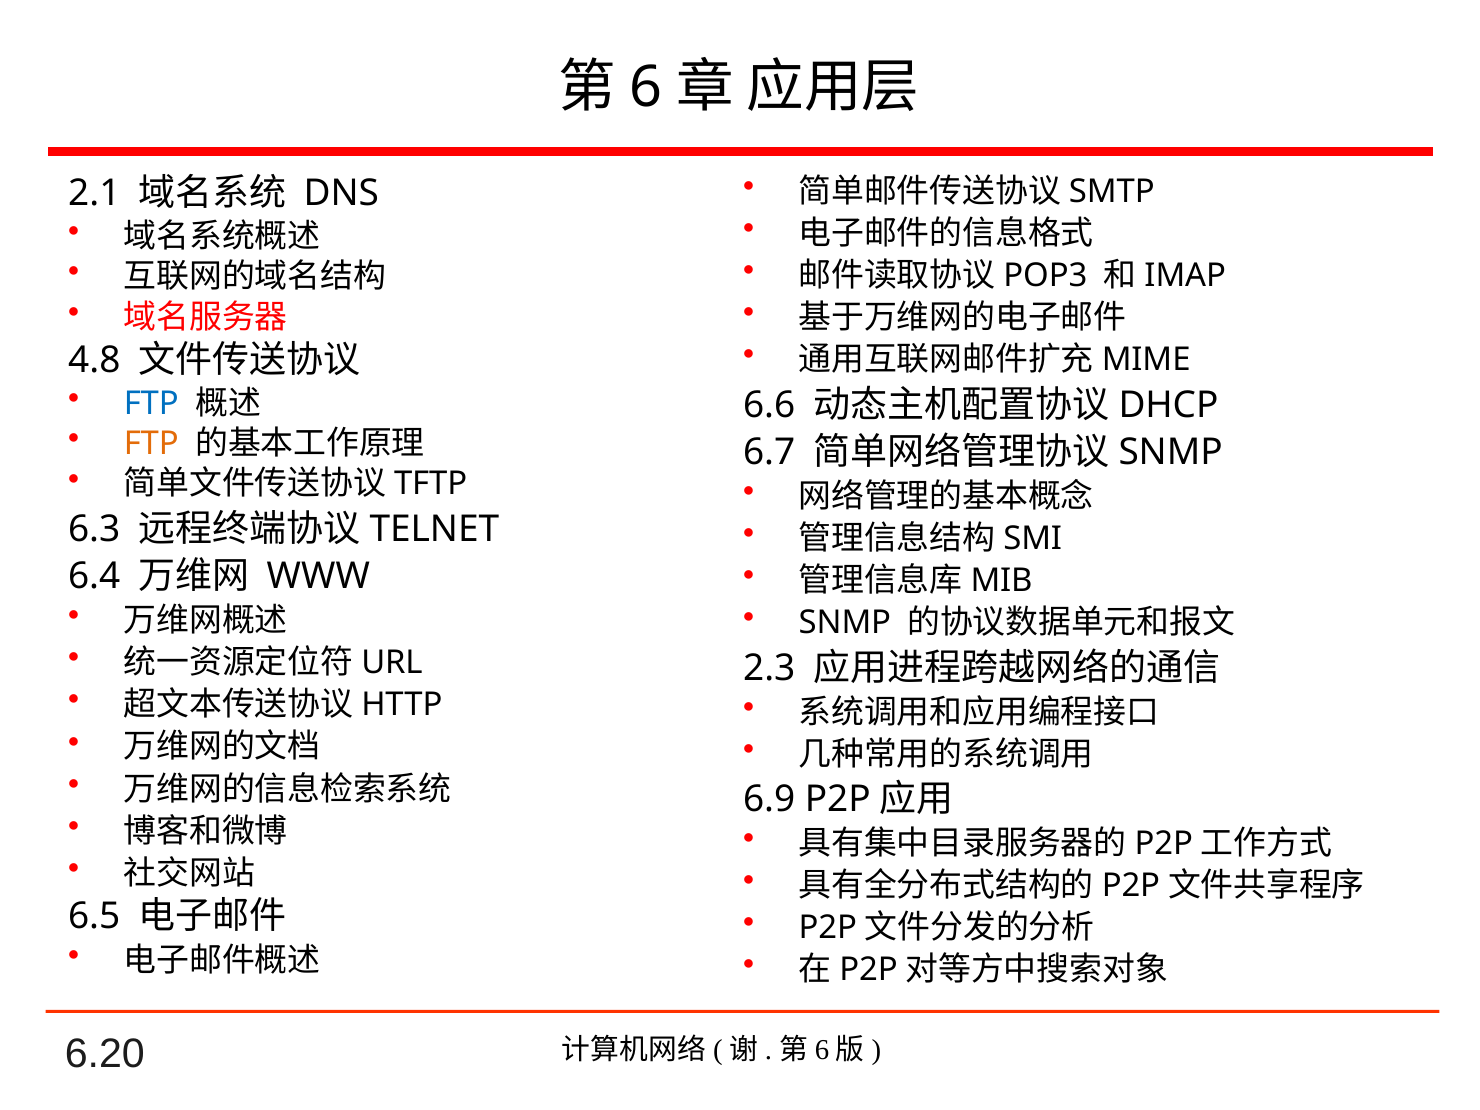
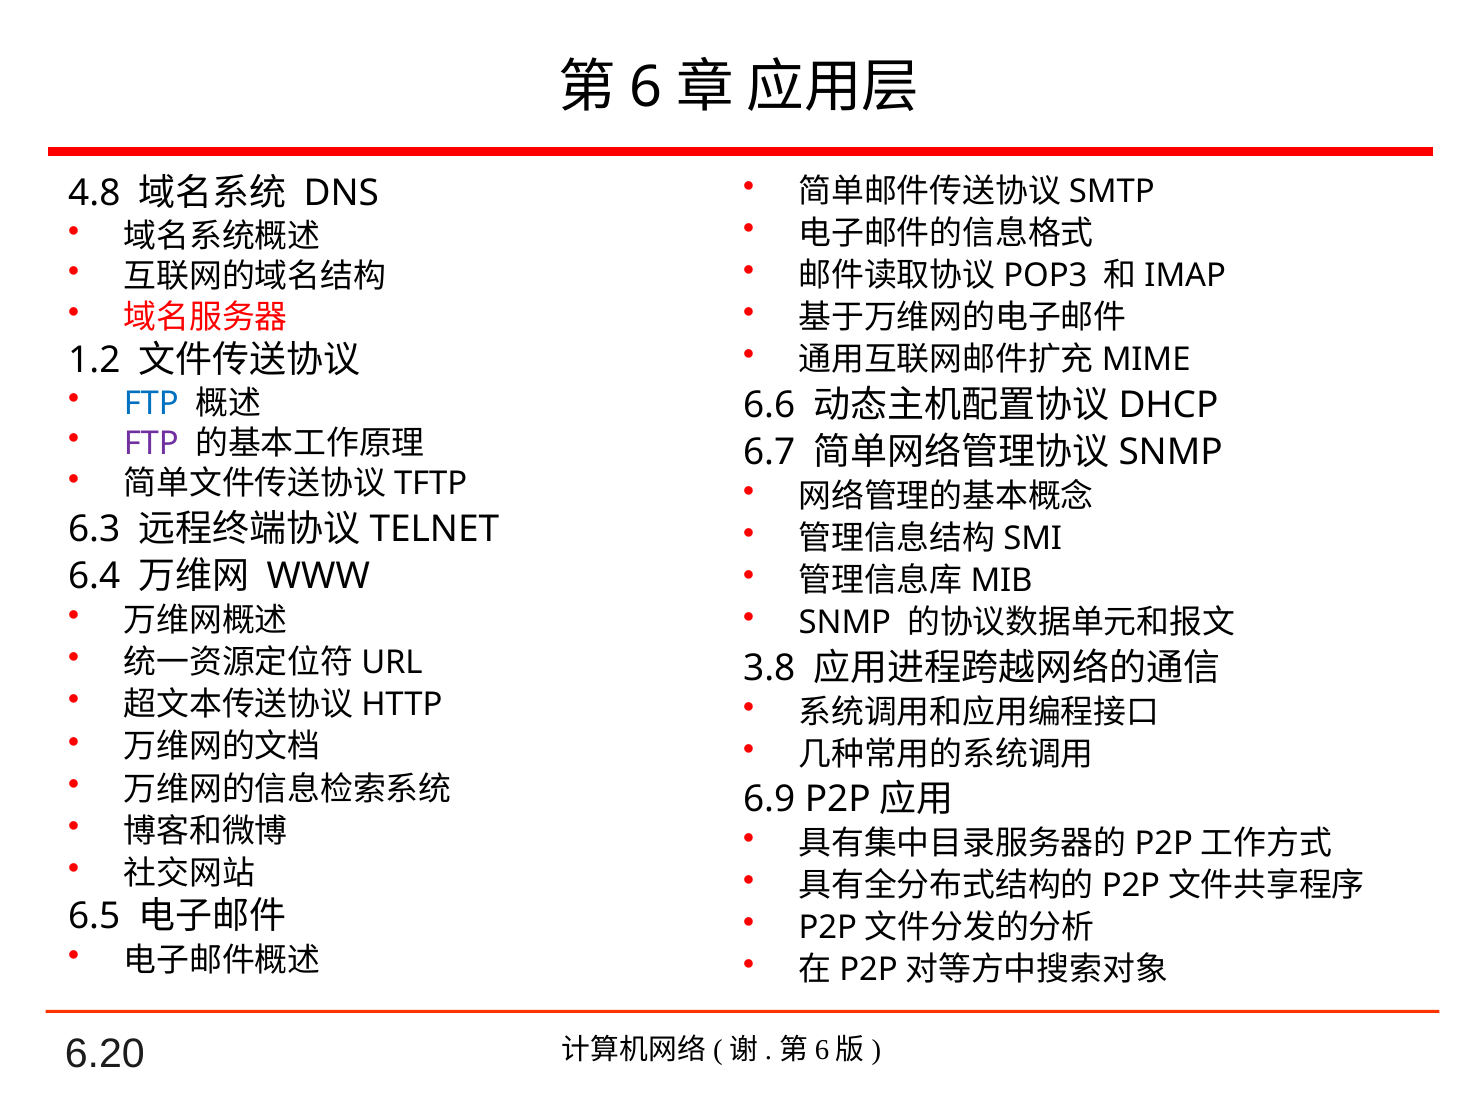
2.1: 2.1 -> 4.8
4.8: 4.8 -> 1.2
FTP at (151, 444) colour: orange -> purple
2.3: 2.3 -> 3.8
